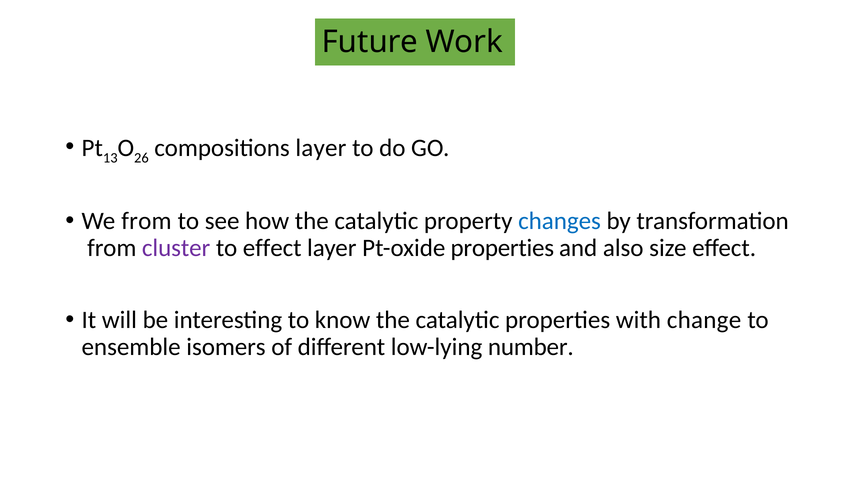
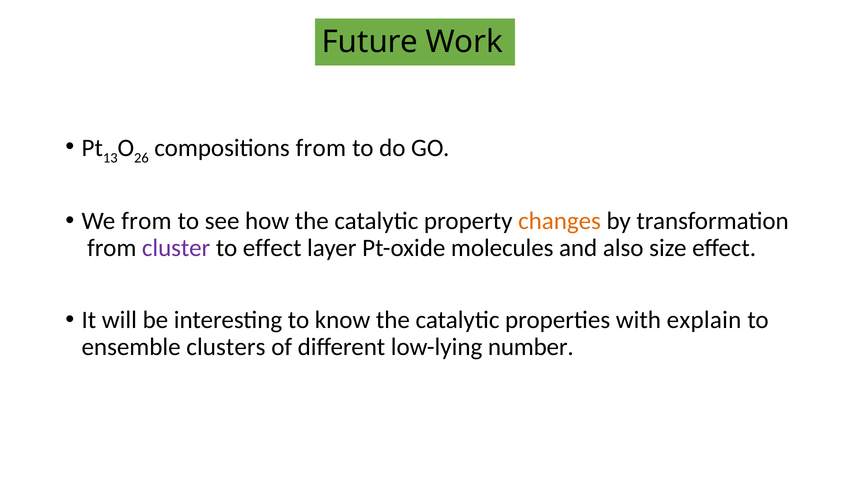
compositions layer: layer -> from
changes colour: blue -> orange
Pt-oxide properties: properties -> molecules
change: change -> explain
isomers: isomers -> clusters
